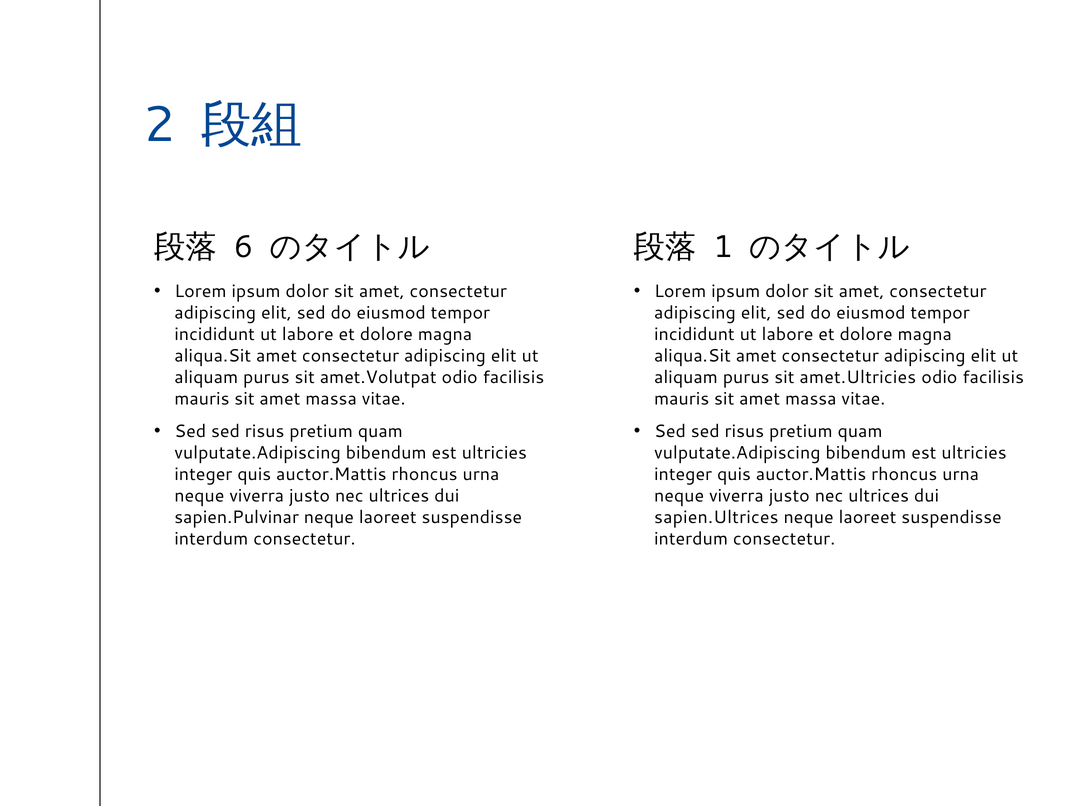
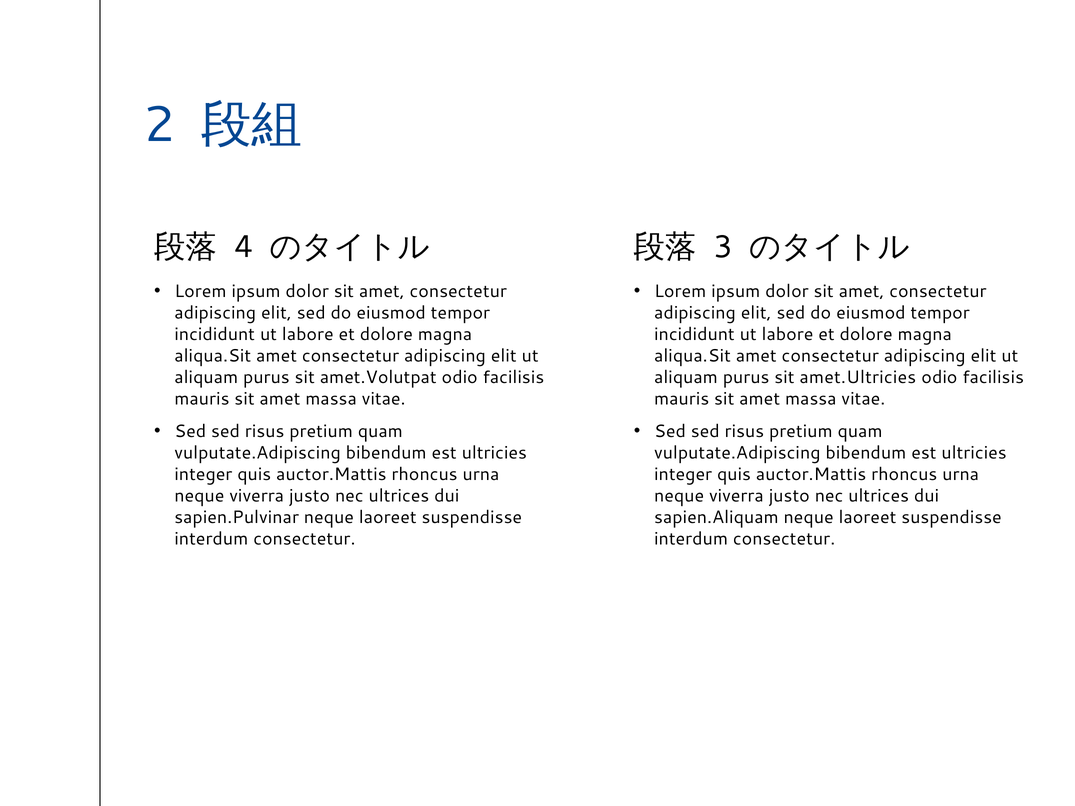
6: 6 -> 4
1: 1 -> 3
sapien.Ultrices: sapien.Ultrices -> sapien.Aliquam
